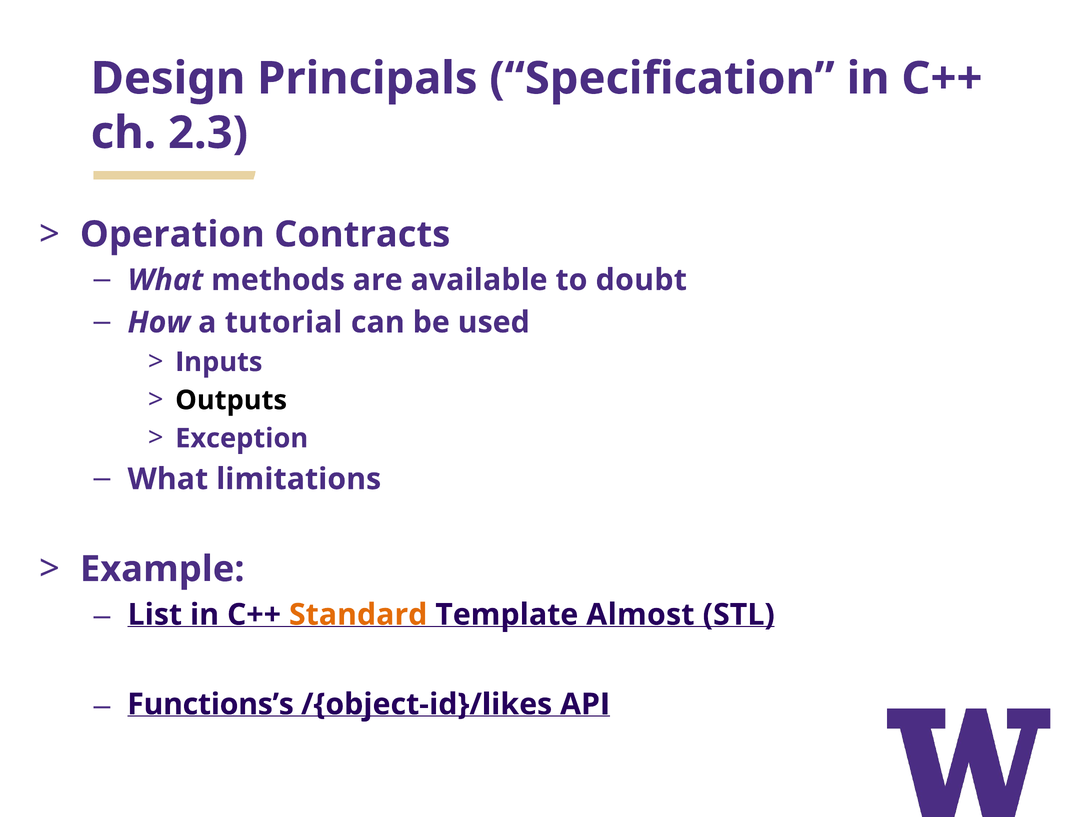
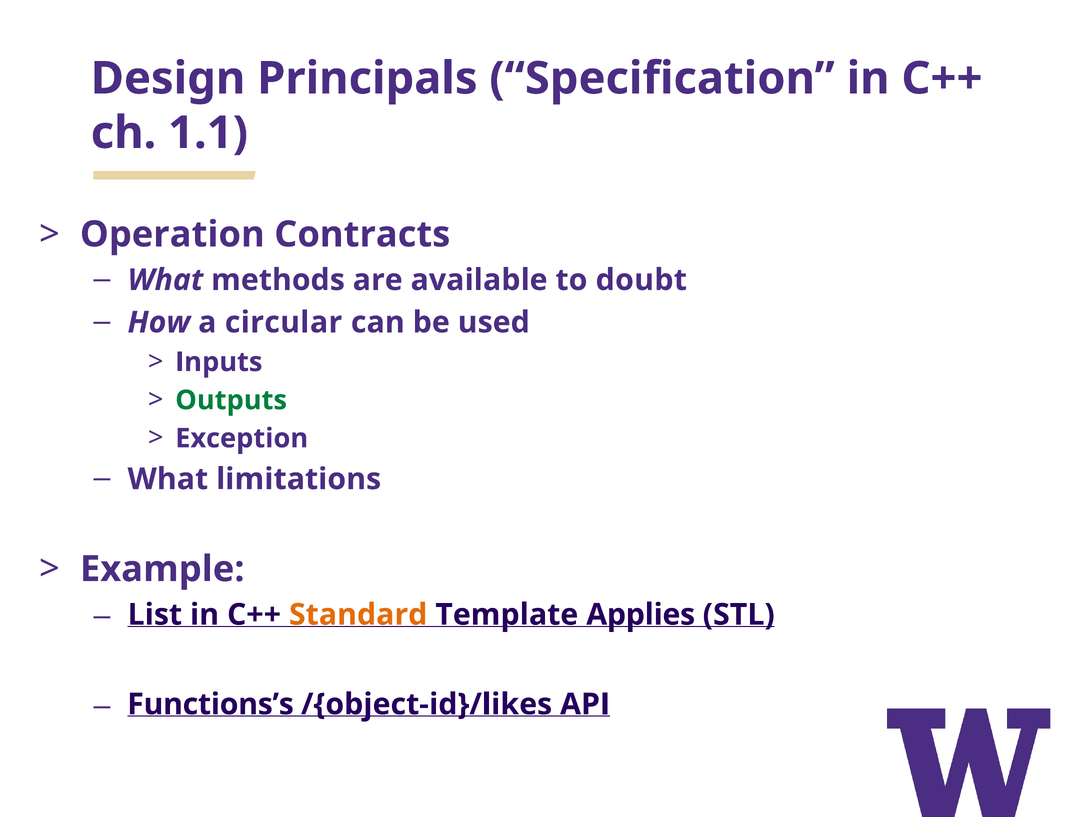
2.3: 2.3 -> 1.1
tutorial: tutorial -> circular
Outputs colour: black -> green
Almost: Almost -> Applies
